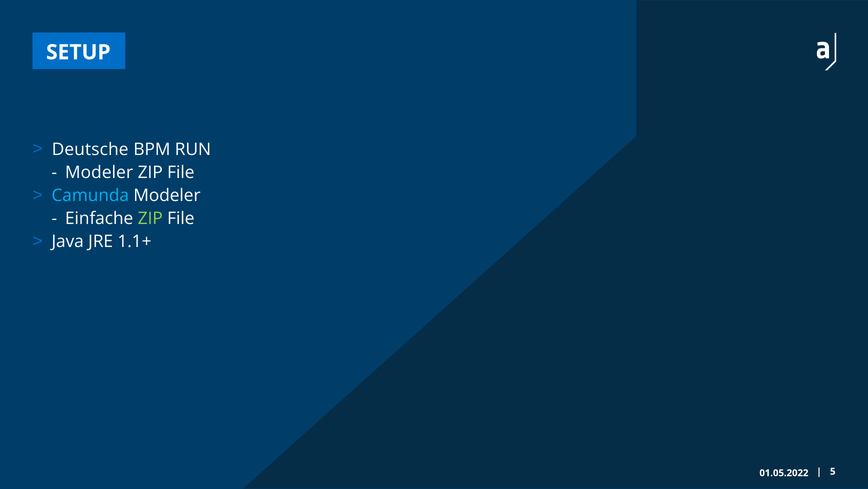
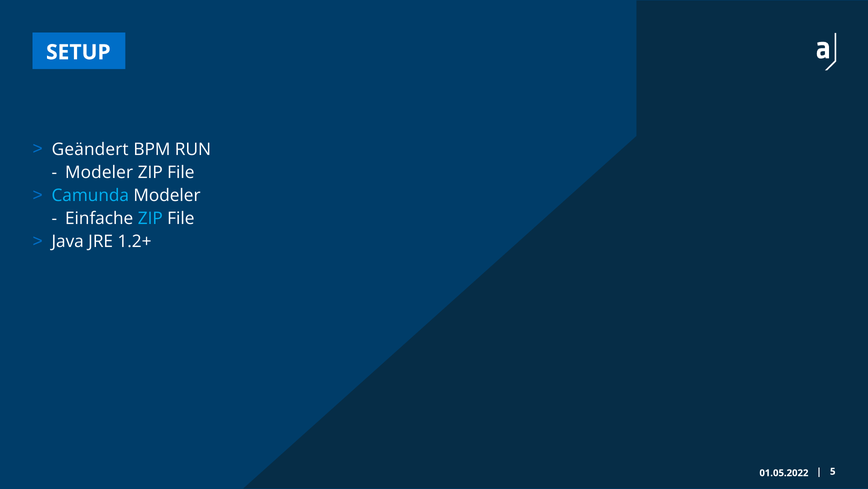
Deutsche: Deutsche -> Geändert
ZIP at (150, 218) colour: light green -> light blue
1.1+: 1.1+ -> 1.2+
